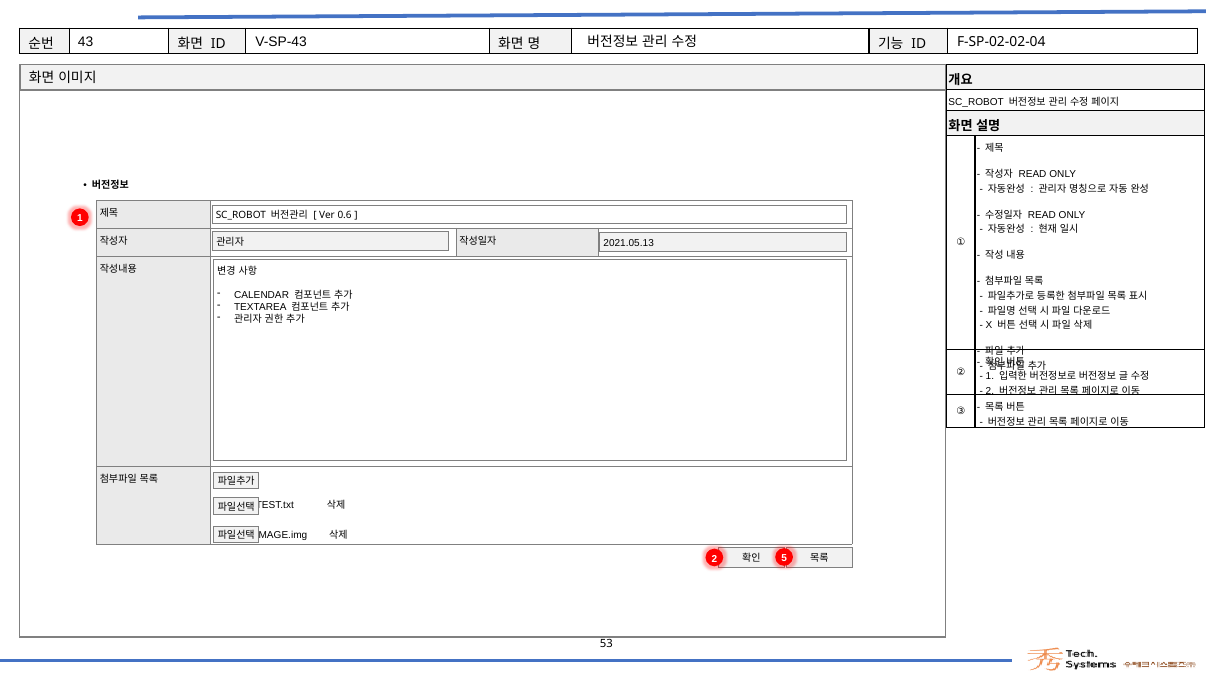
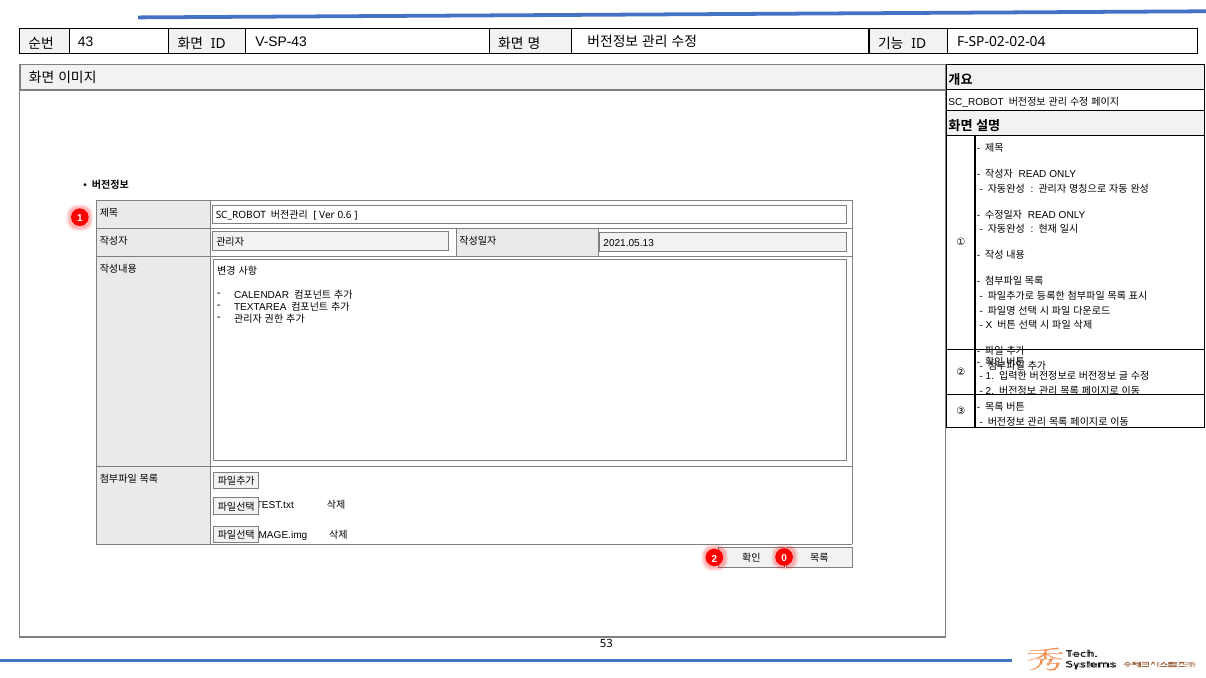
5: 5 -> 0
